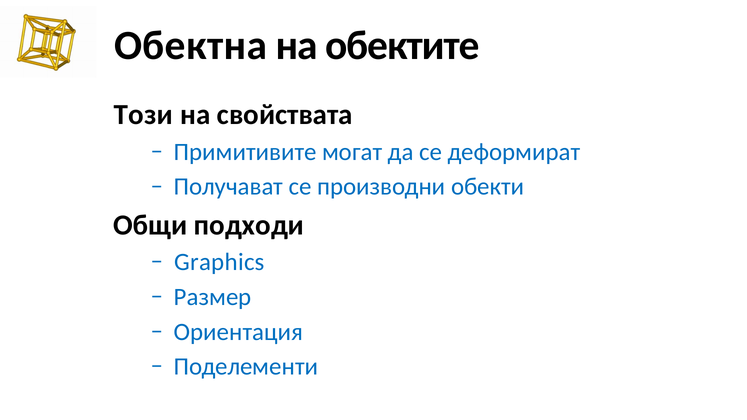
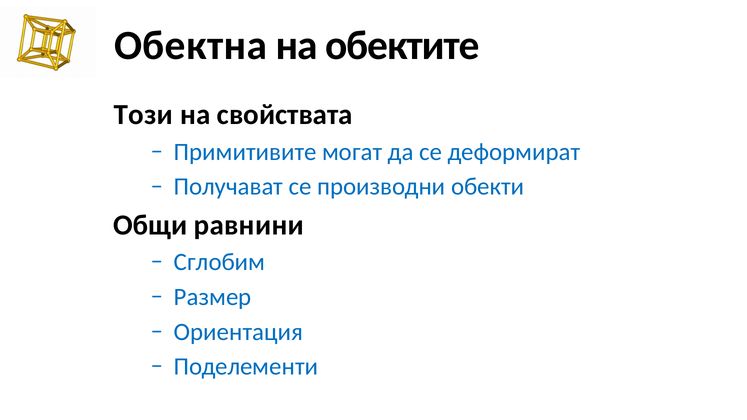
подходи: подходи -> равнини
Graphics: Graphics -> Сглобим
